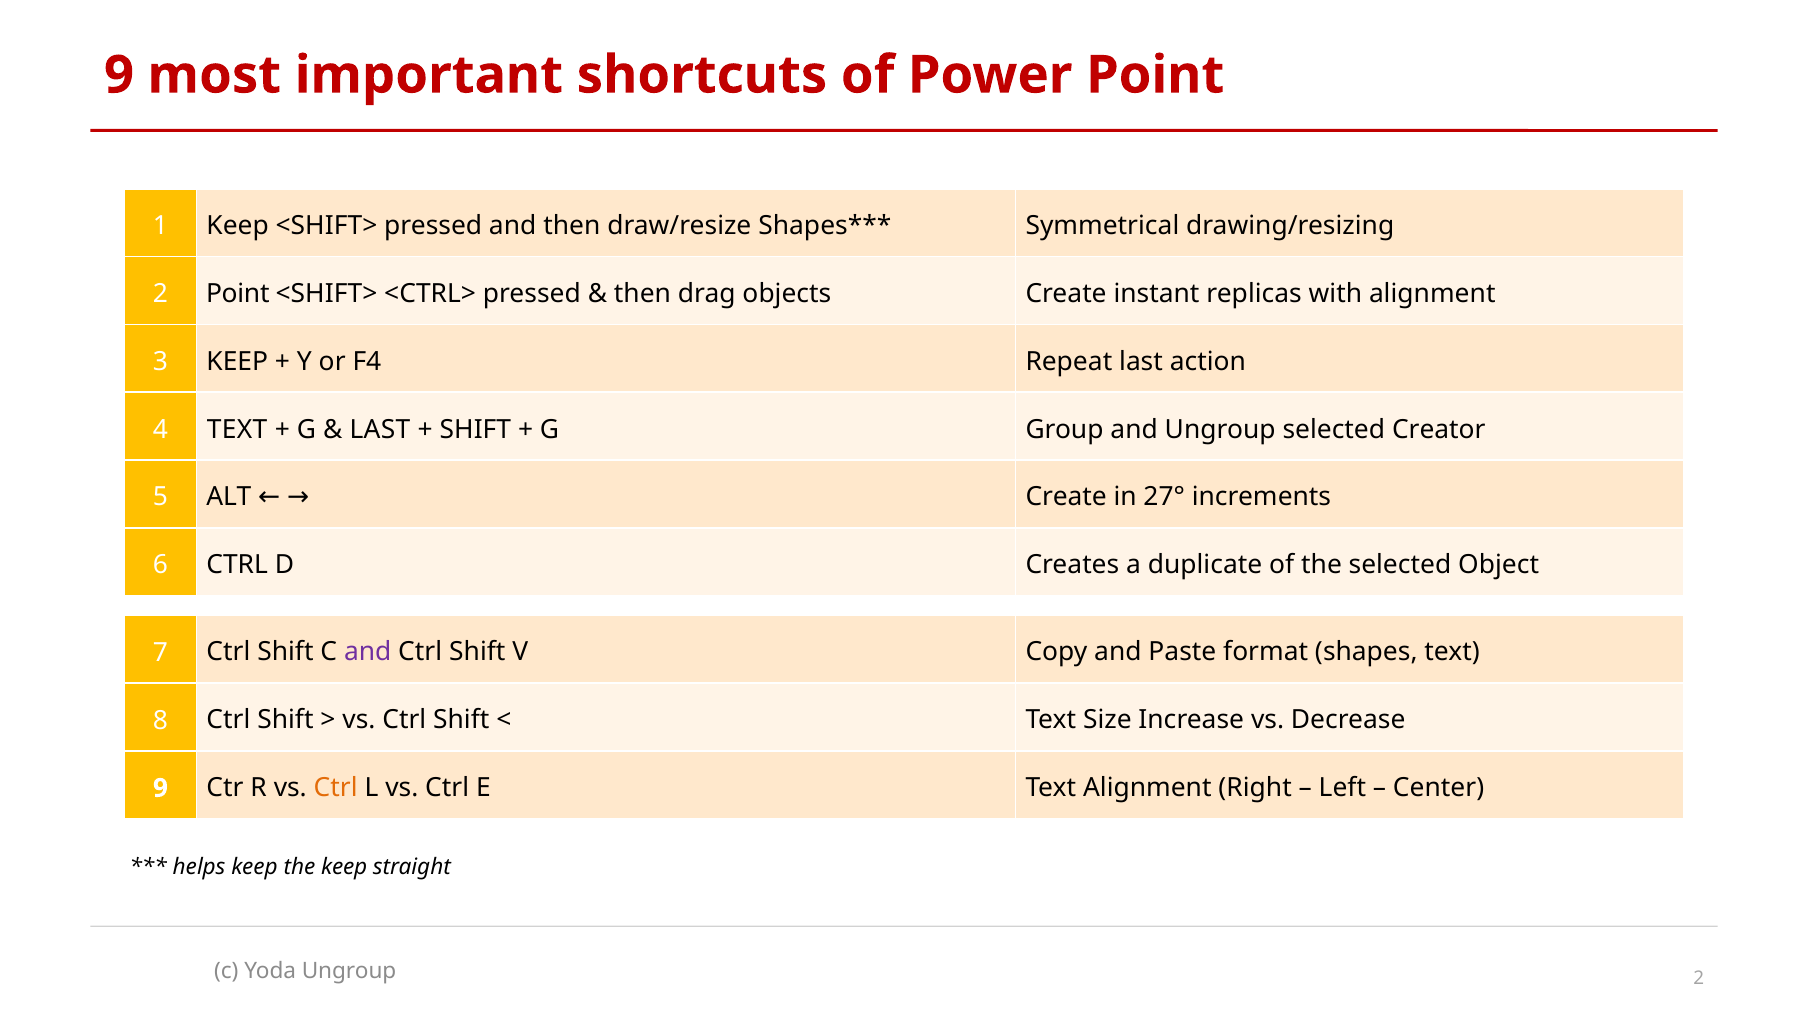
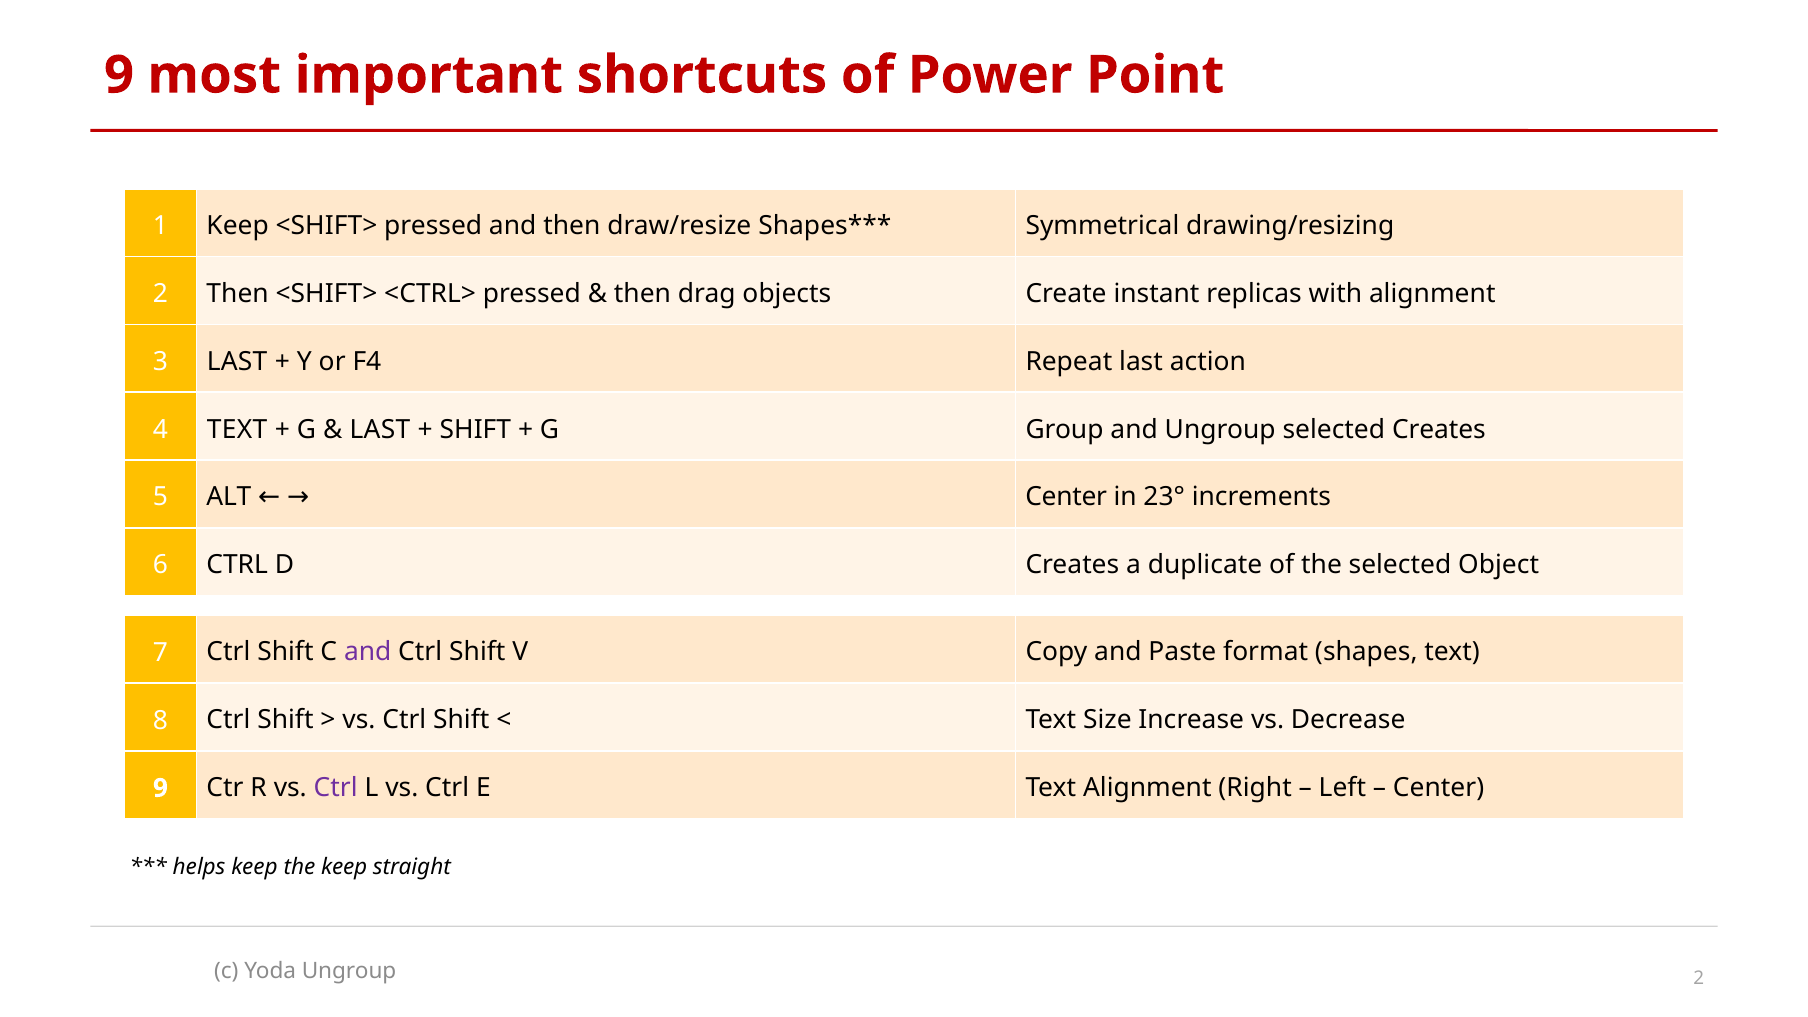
2 Point: Point -> Then
3 KEEP: KEEP -> LAST
selected Creator: Creator -> Creates
Create at (1066, 497): Create -> Center
27°: 27° -> 23°
Ctrl at (336, 788) colour: orange -> purple
